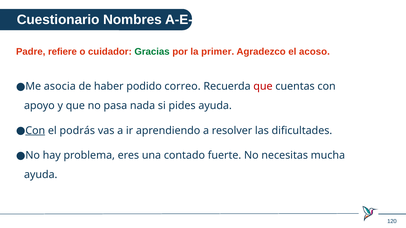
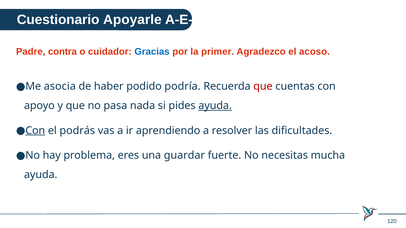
Nombres: Nombres -> Apoyarle
refiere: refiere -> contra
Gracias colour: green -> blue
correo: correo -> podría
ayuda at (215, 106) underline: none -> present
contado: contado -> guardar
